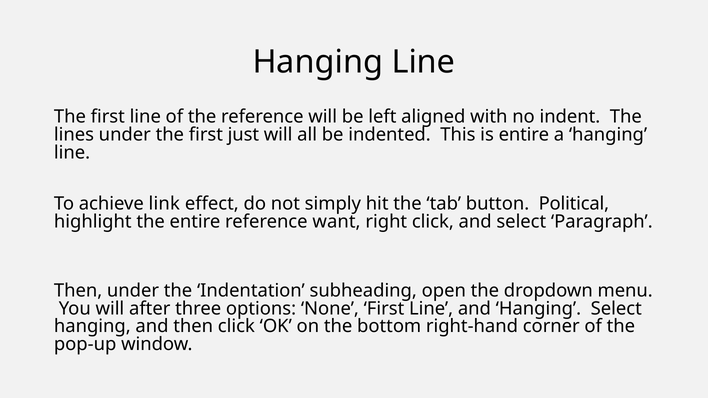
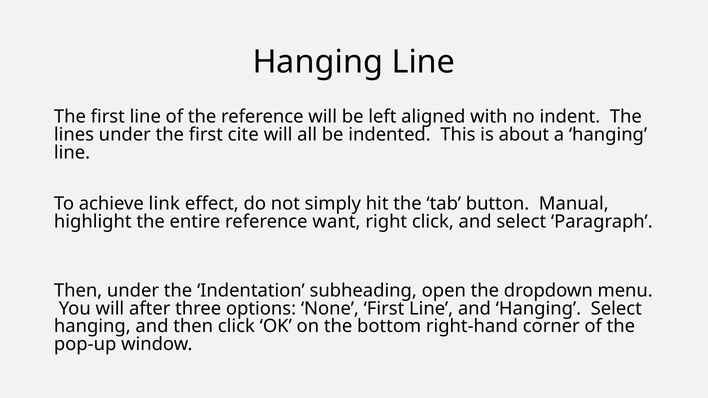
just: just -> cite
is entire: entire -> about
Political: Political -> Manual
